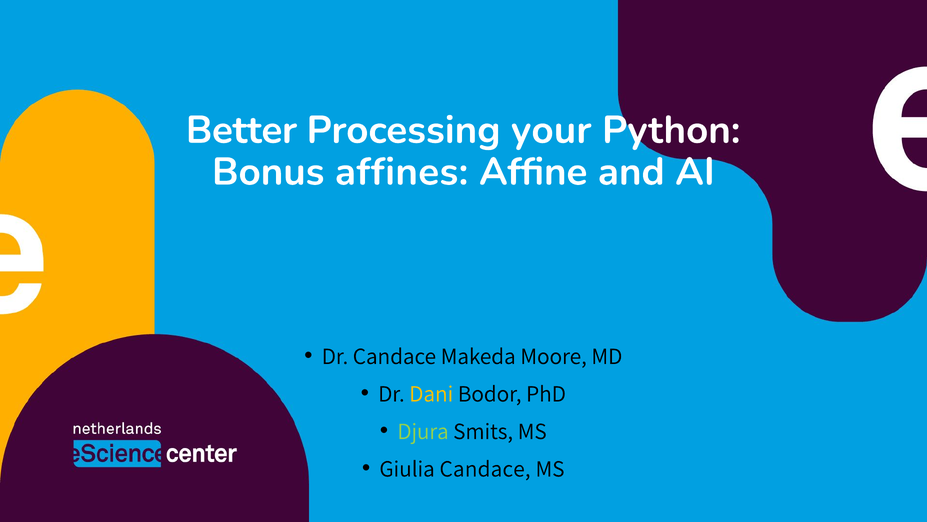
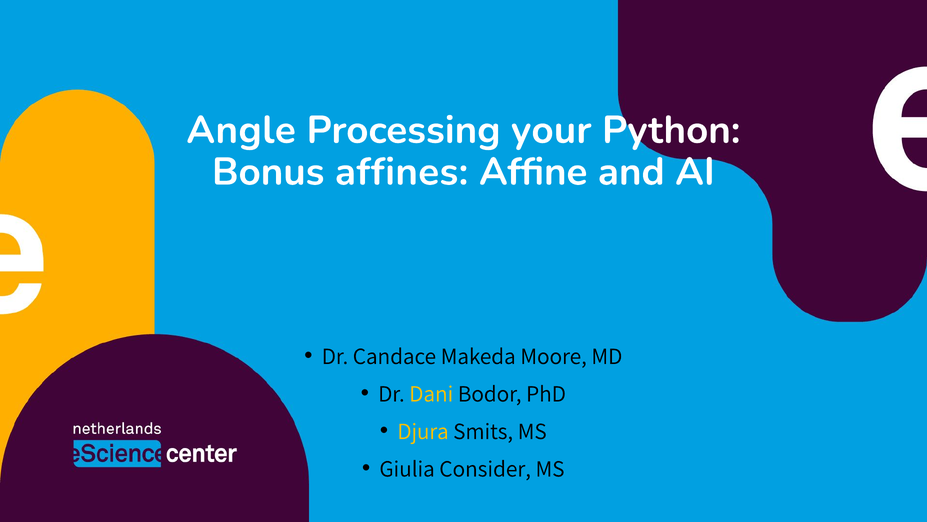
Better: Better -> Angle
Djura colour: light green -> yellow
Giulia Candace: Candace -> Consider
